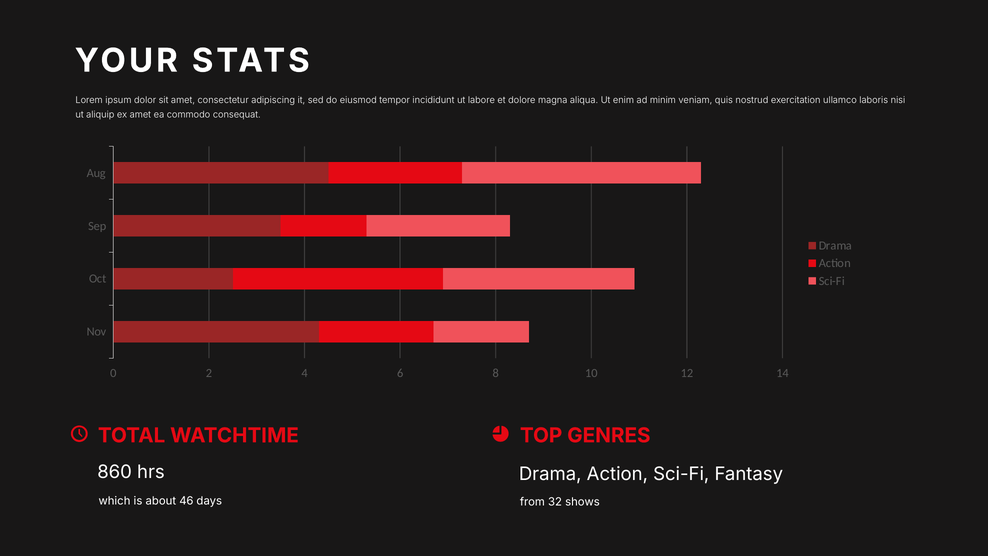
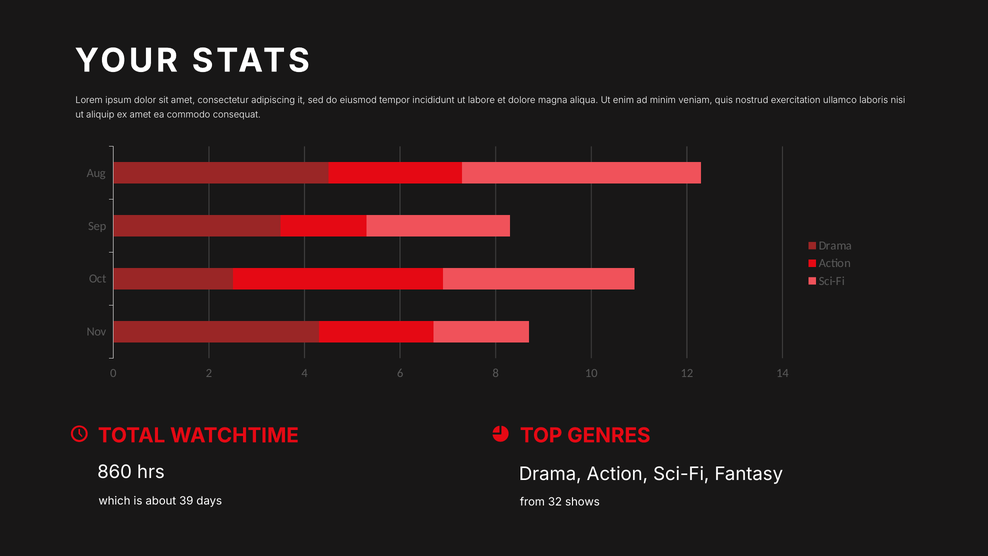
46: 46 -> 39
